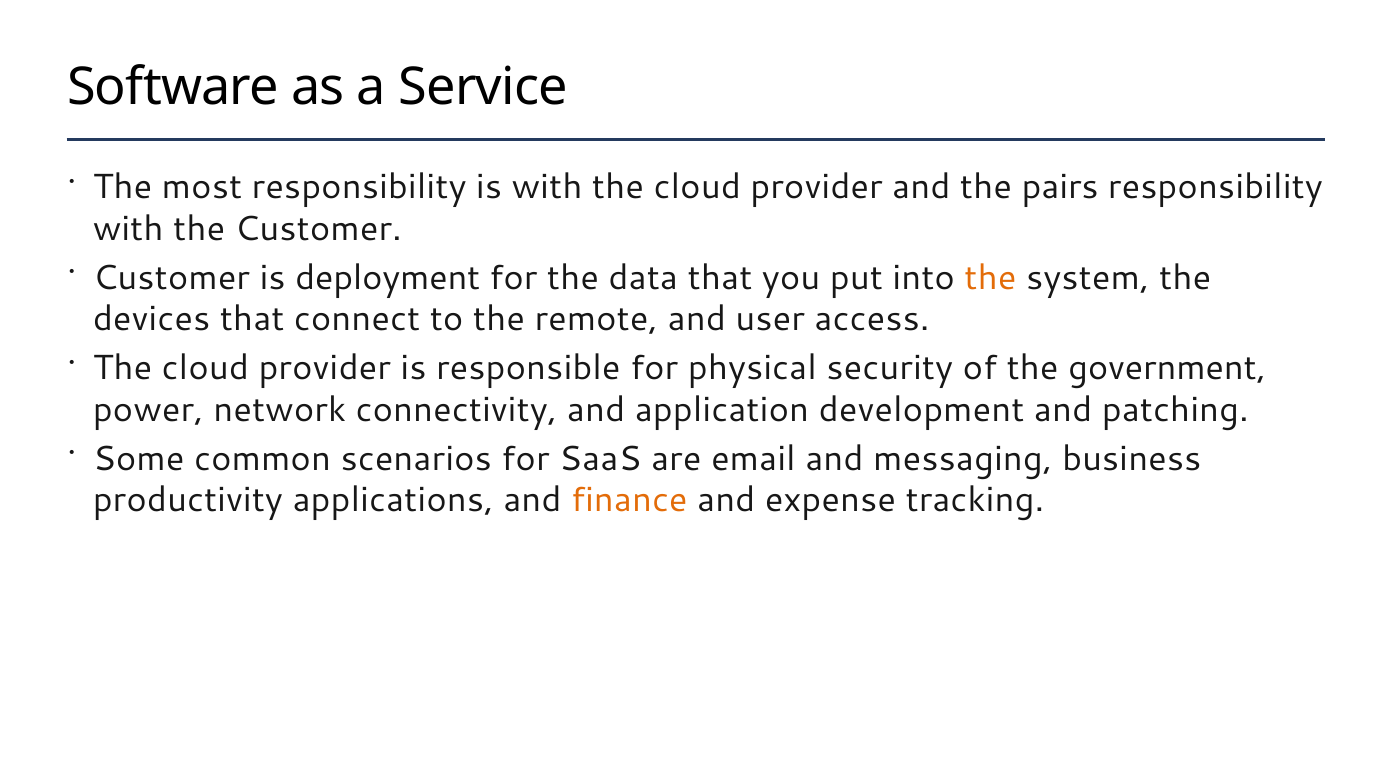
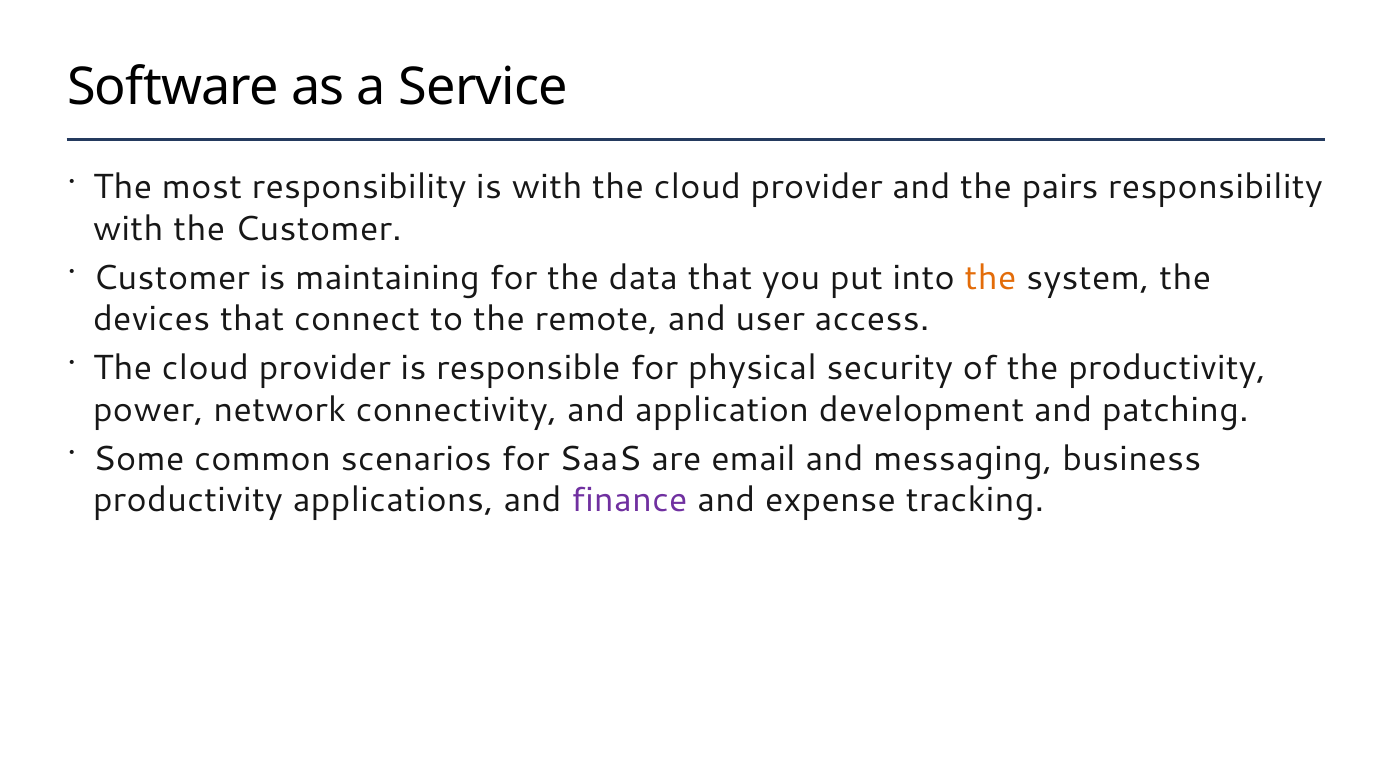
deployment: deployment -> maintaining
the government: government -> productivity
finance colour: orange -> purple
